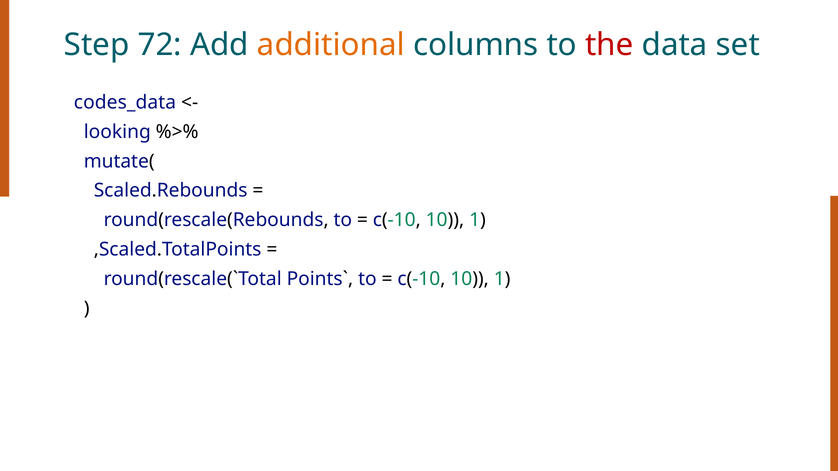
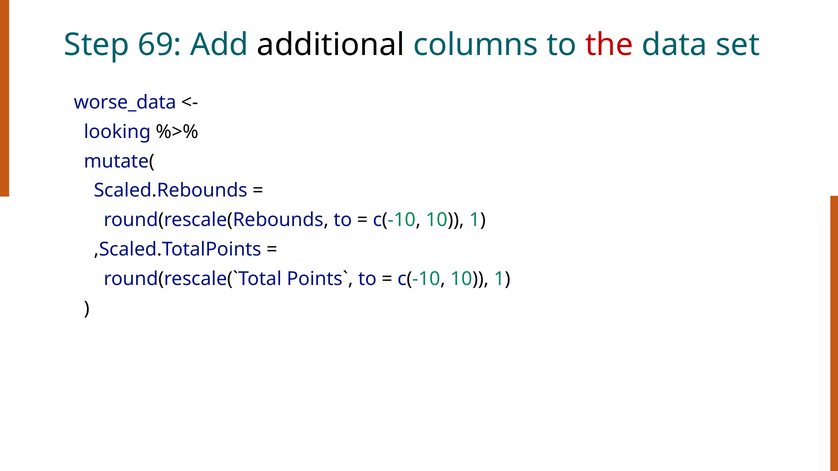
72: 72 -> 69
additional colour: orange -> black
codes_data: codes_data -> worse_data
